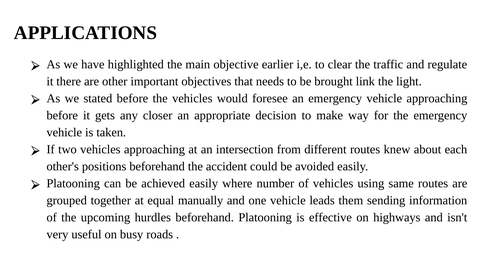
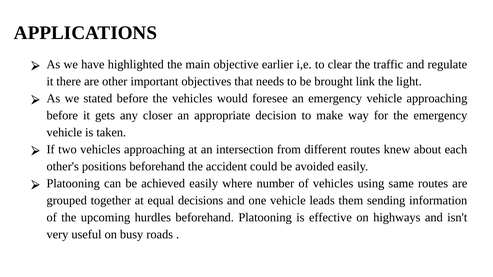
manually: manually -> decisions
